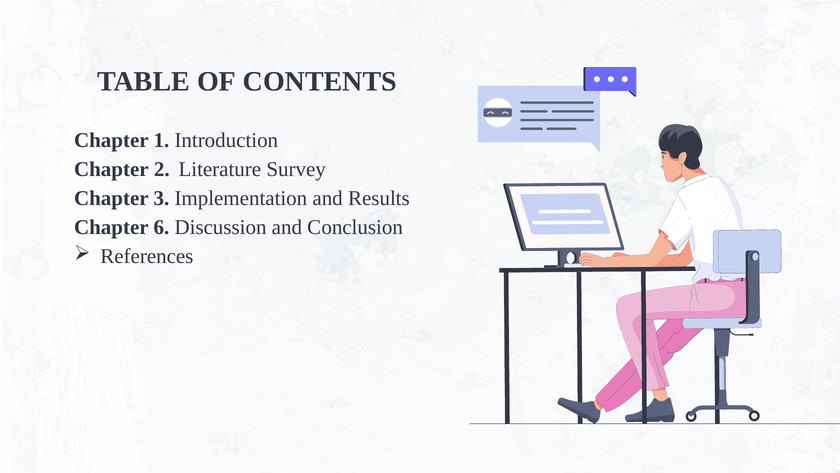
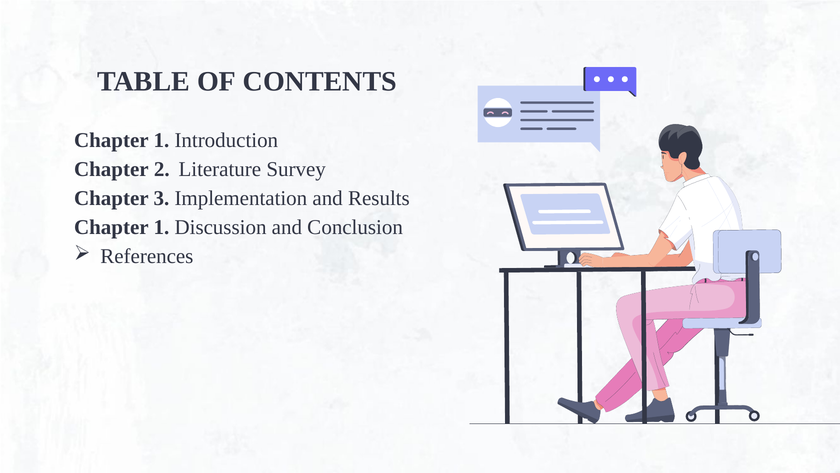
6 at (161, 227): 6 -> 1
